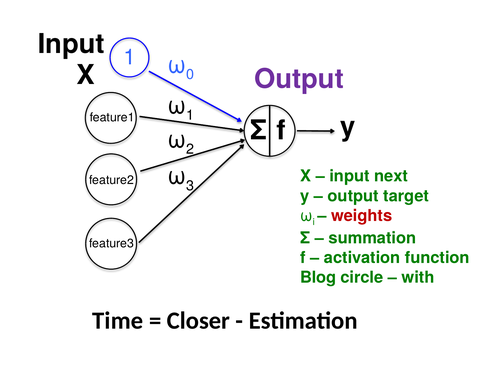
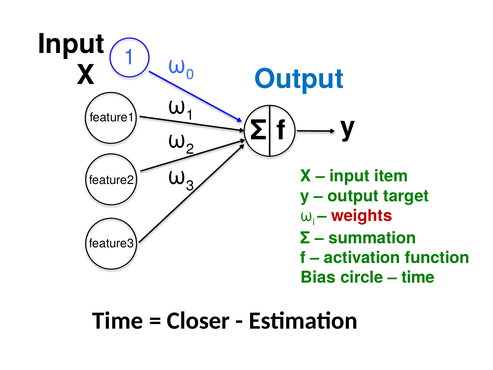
Output at (299, 79) colour: purple -> blue
next: next -> item
Blog: Blog -> Bias
with at (418, 277): with -> time
